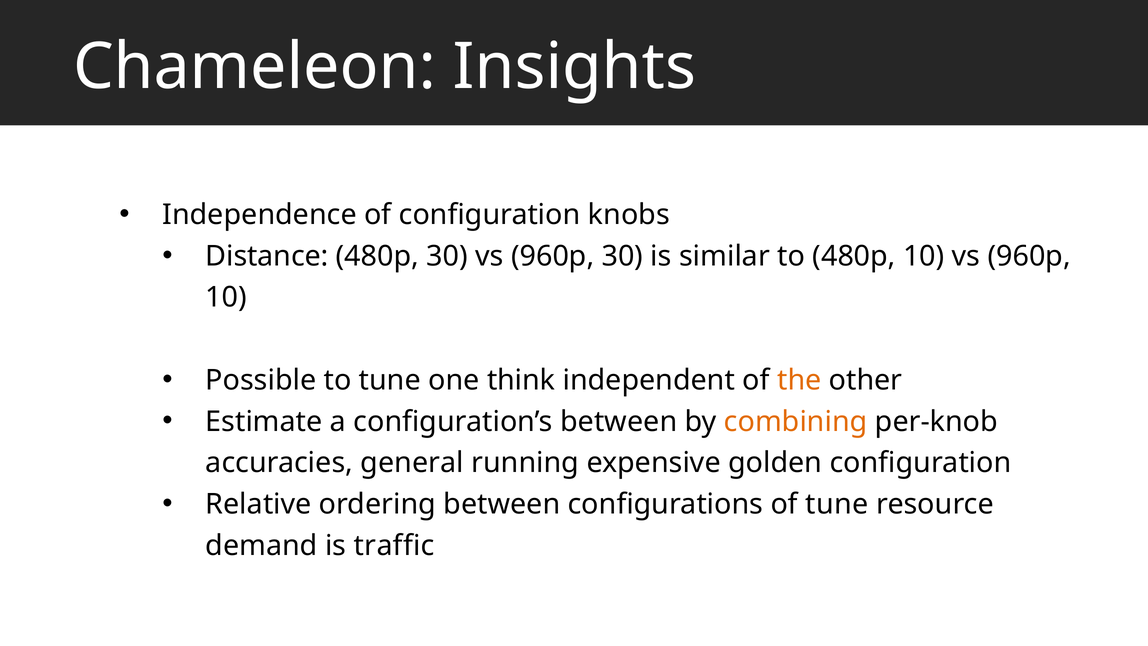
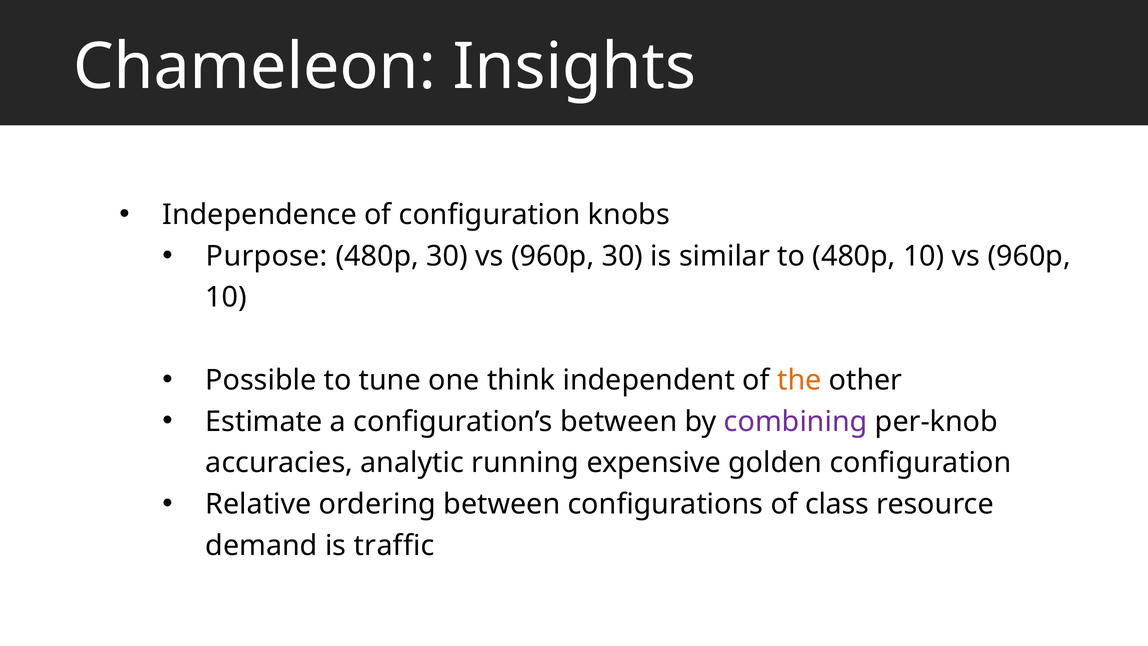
Distance: Distance -> Purpose
combining colour: orange -> purple
general: general -> analytic
of tune: tune -> class
